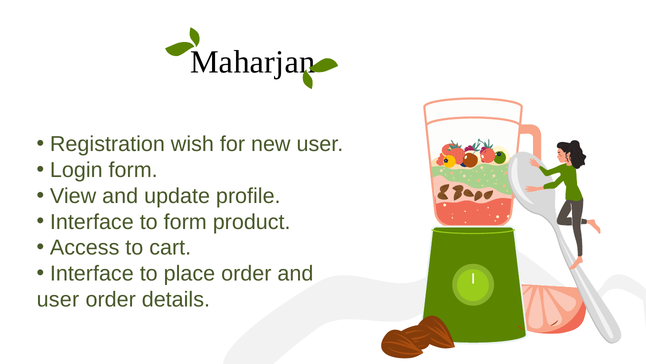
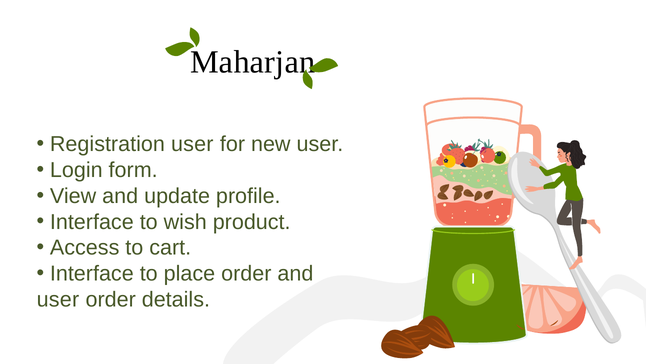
Registration wish: wish -> user
to form: form -> wish
